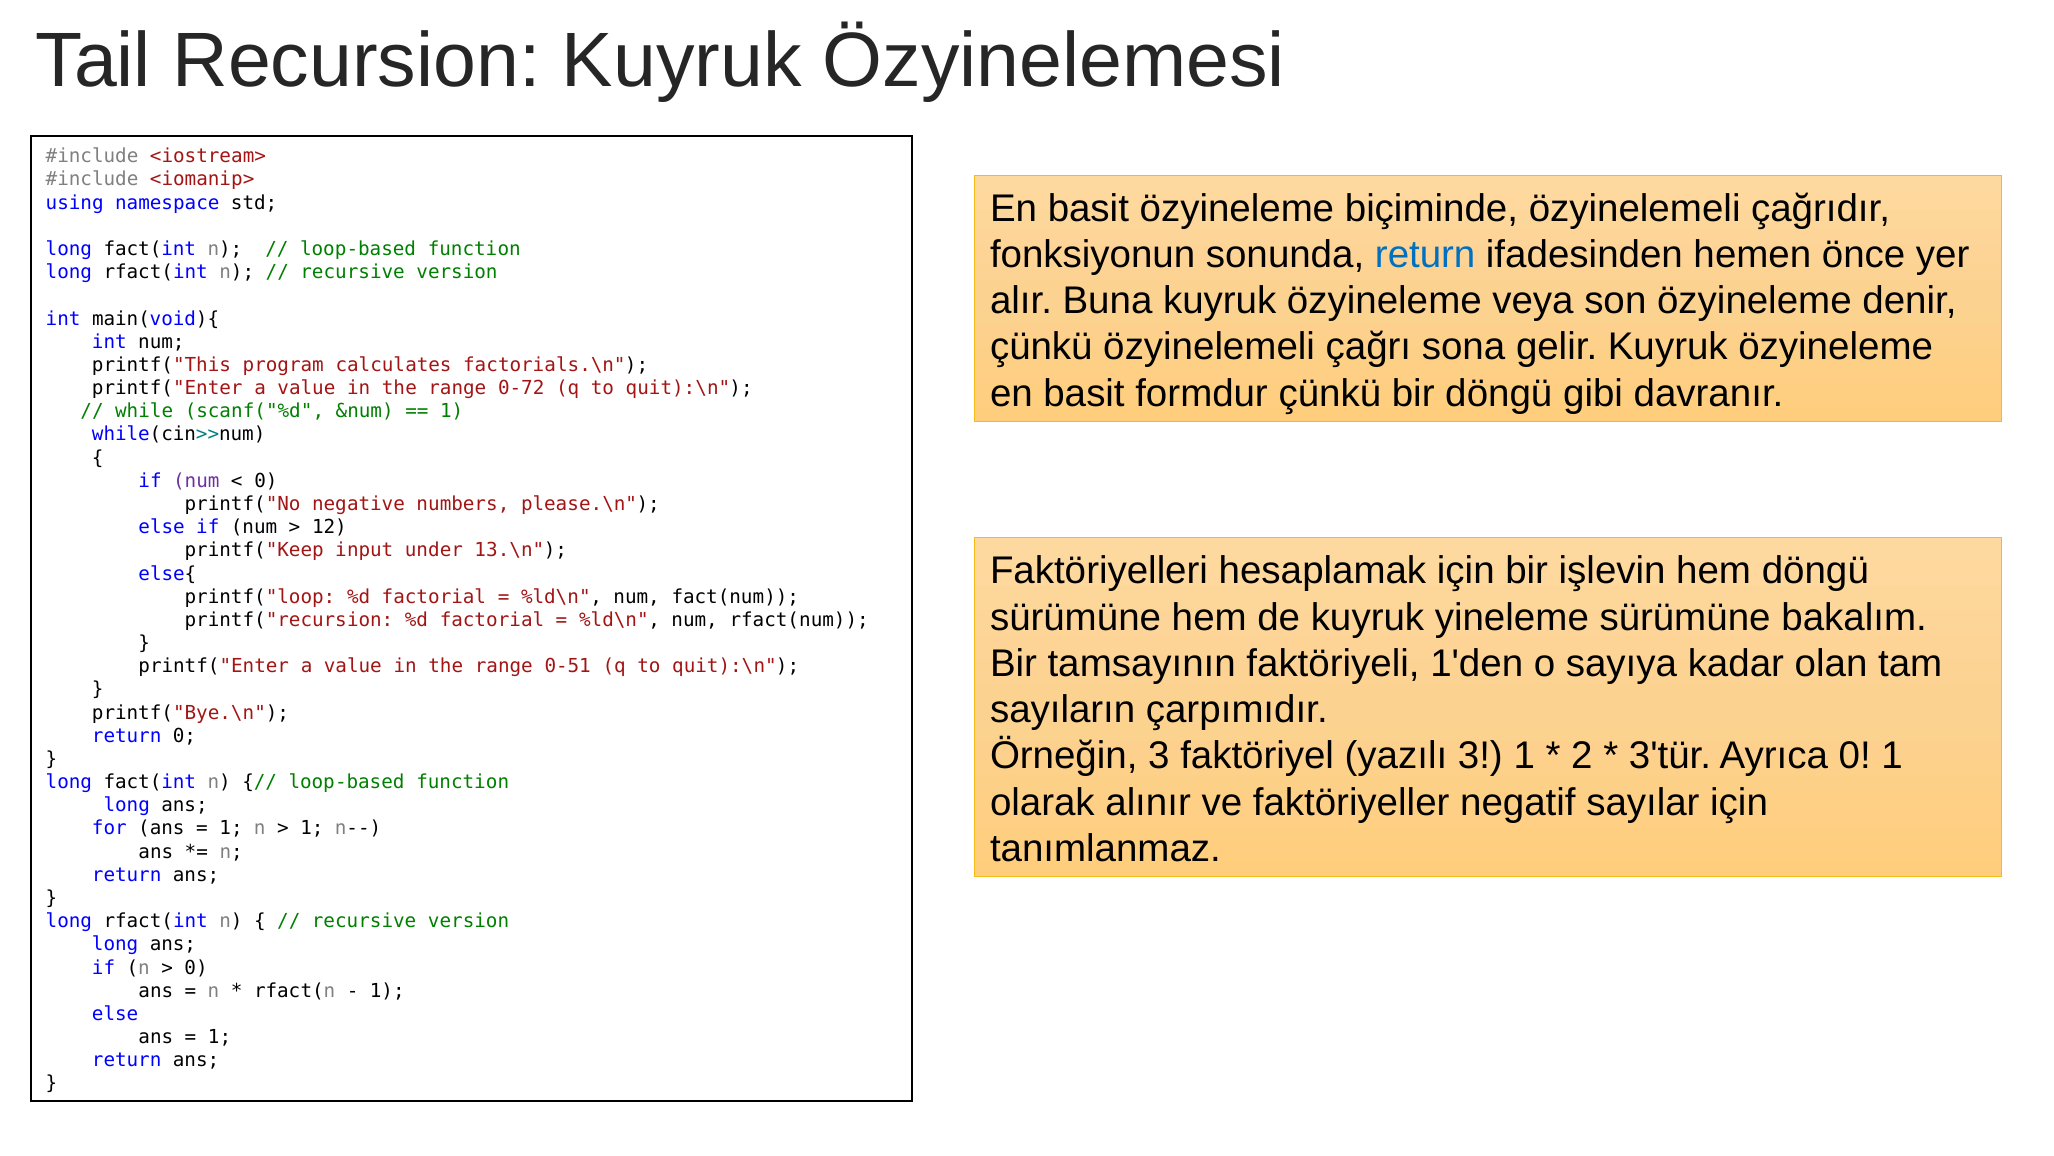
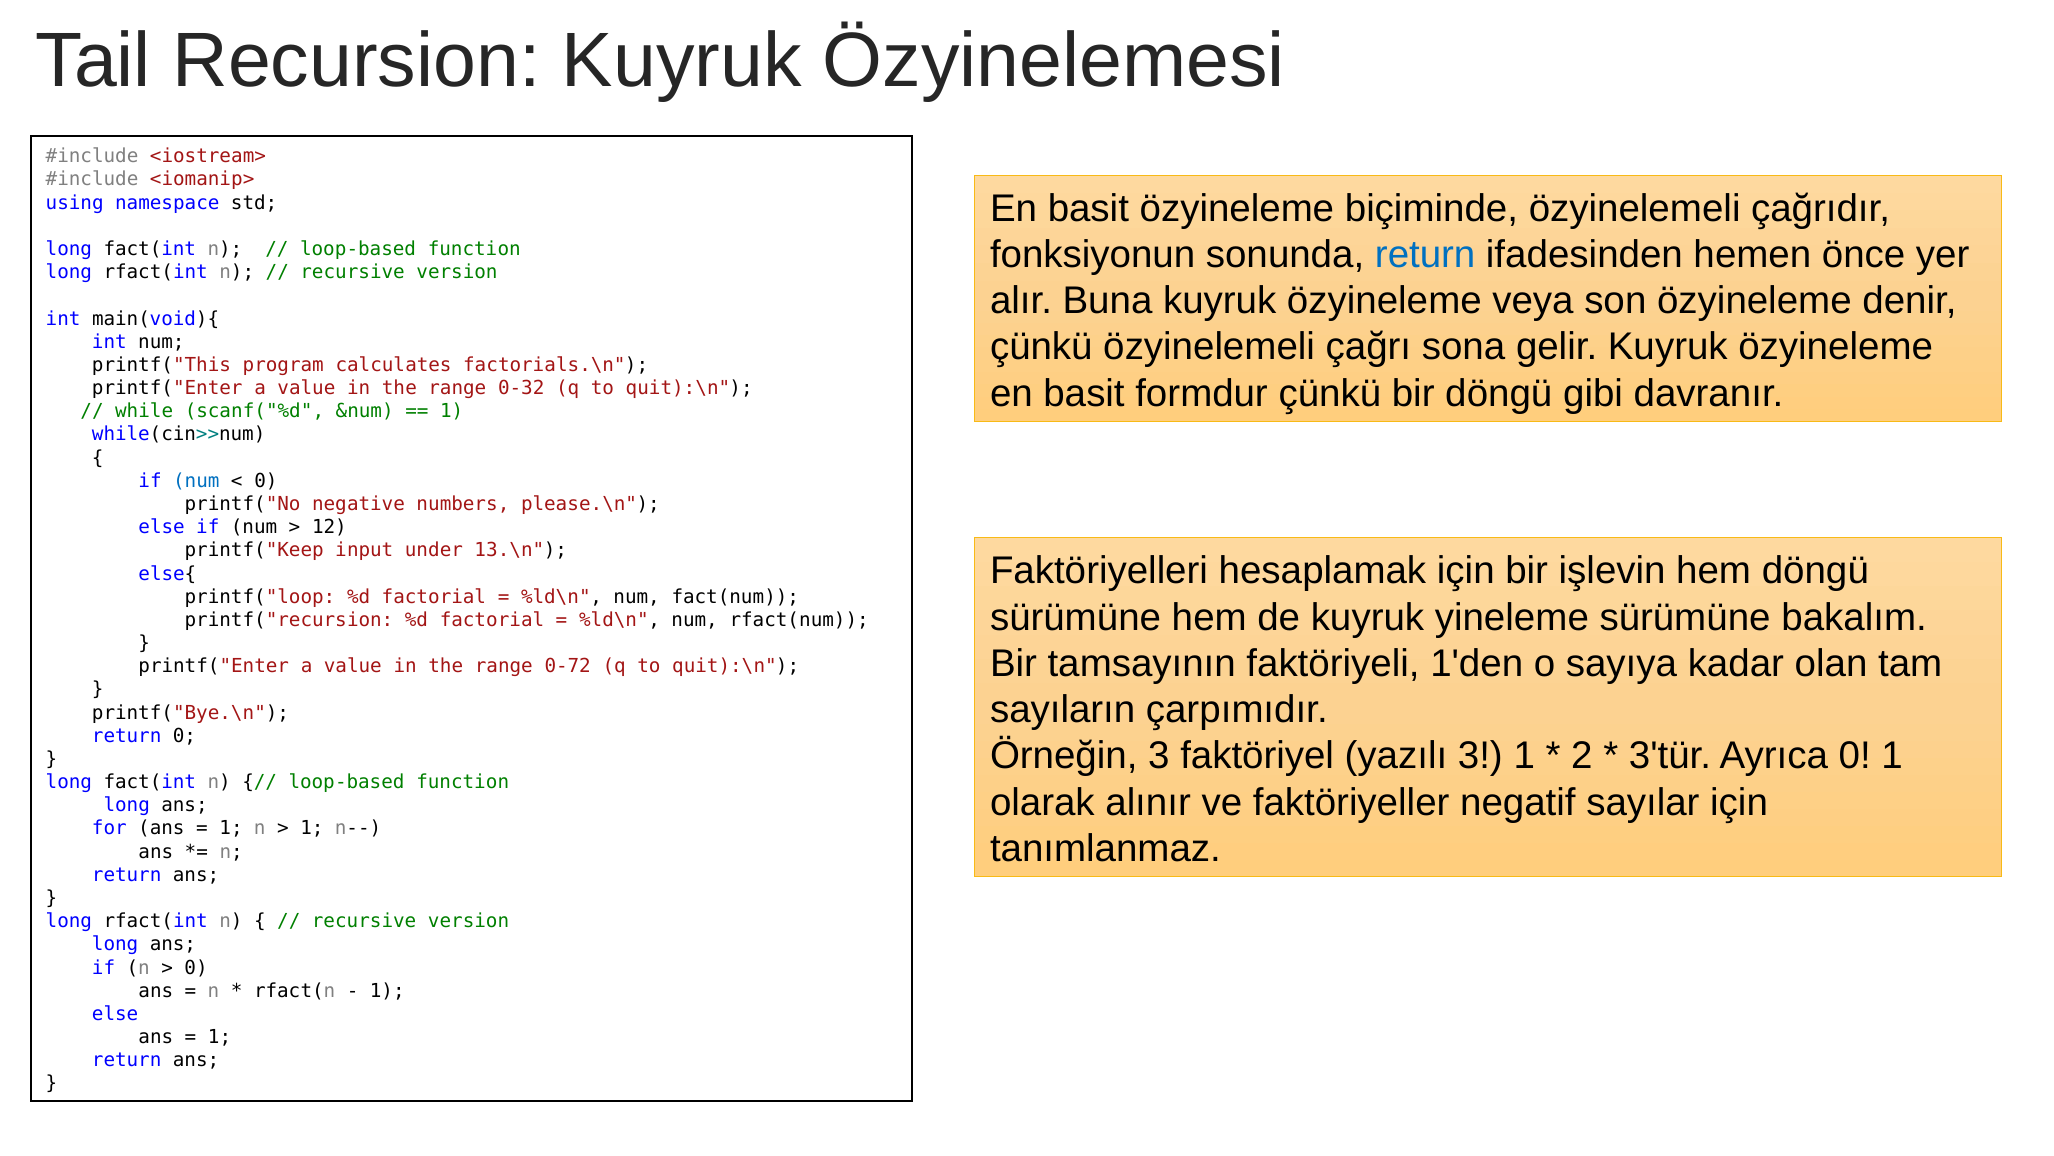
0-72: 0-72 -> 0-32
num at (196, 481) colour: purple -> blue
0-51: 0-51 -> 0-72
